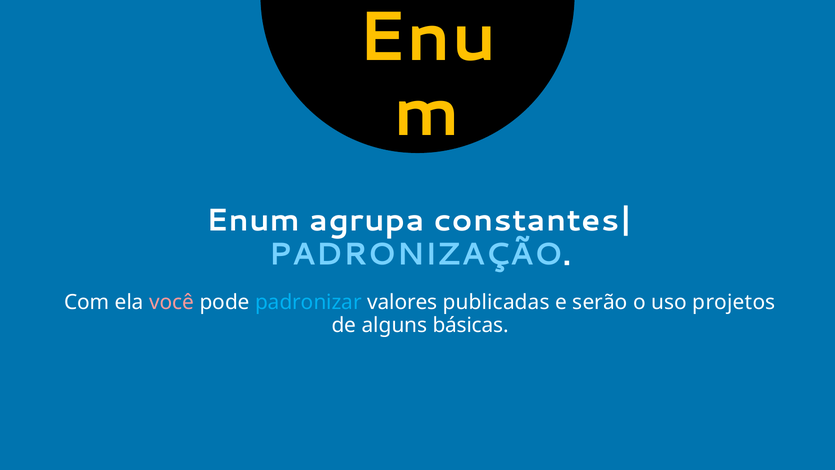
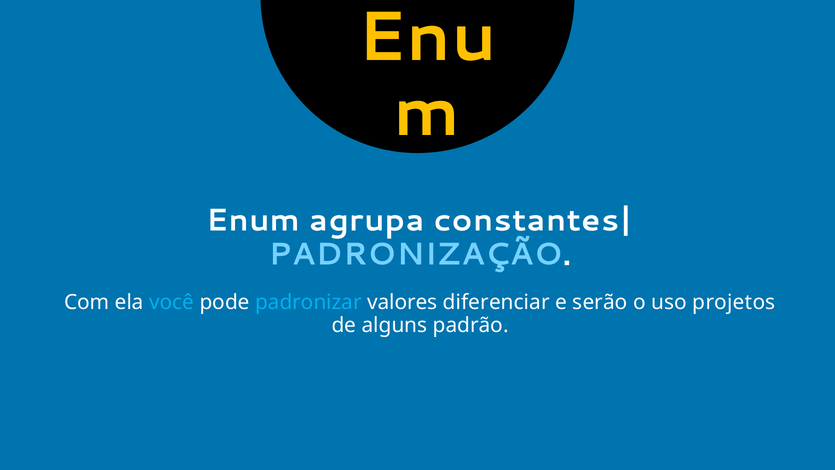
você colour: pink -> light blue
publicadas: publicadas -> diferenciar
básicas: básicas -> padrão
